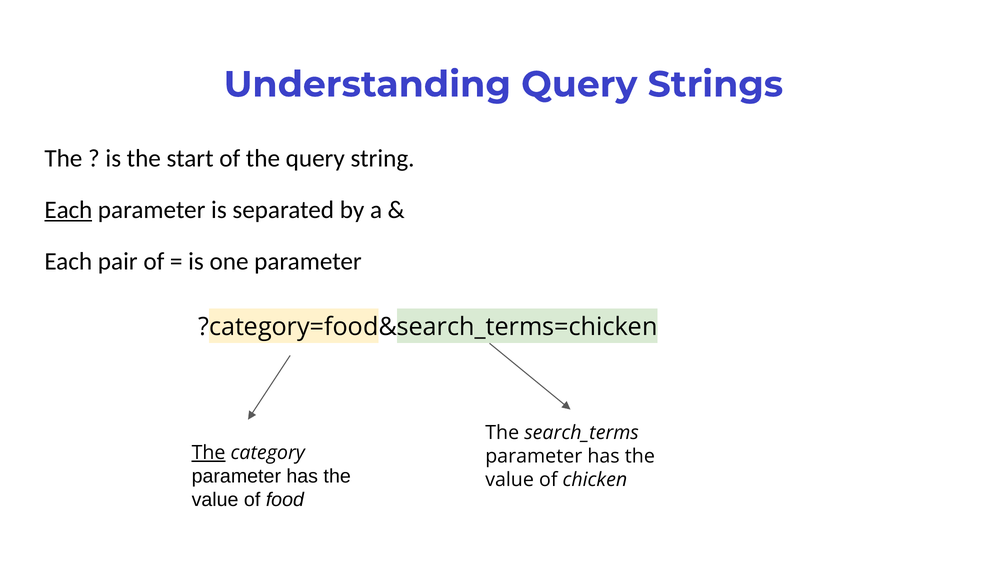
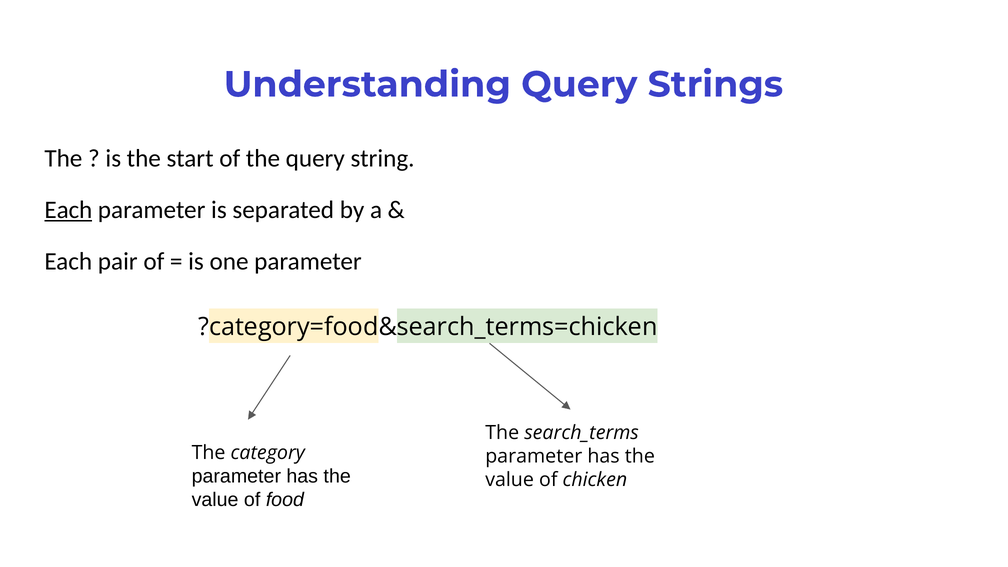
The at (209, 453) underline: present -> none
